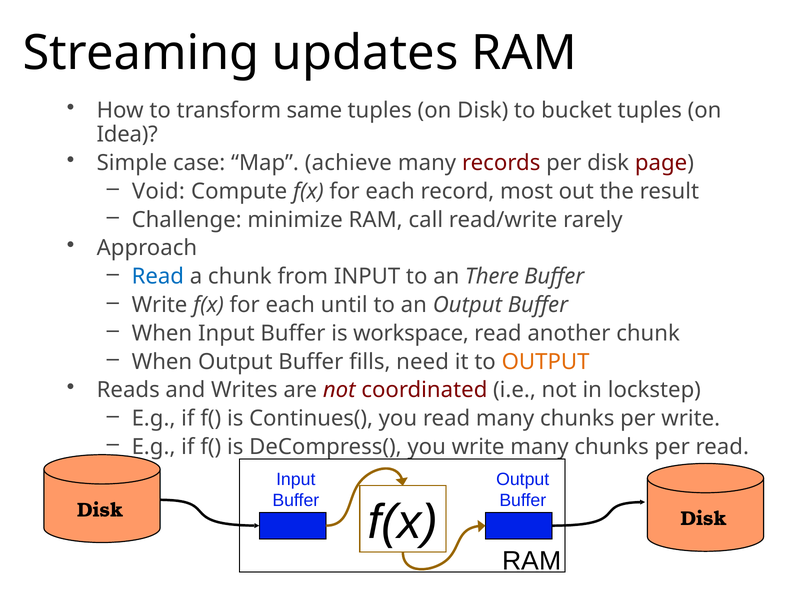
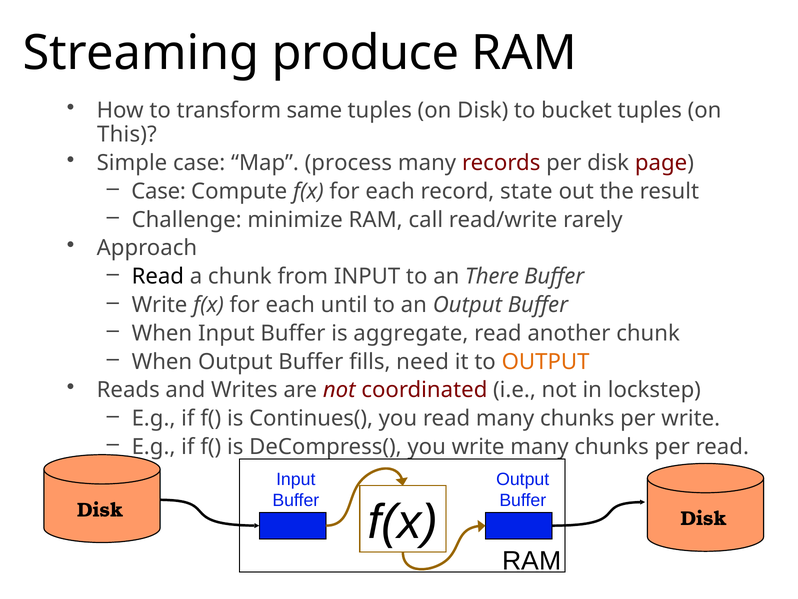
updates: updates -> produce
Idea: Idea -> This
achieve: achieve -> process
Void at (158, 191): Void -> Case
most: most -> state
Read at (158, 276) colour: blue -> black
workspace: workspace -> aggregate
